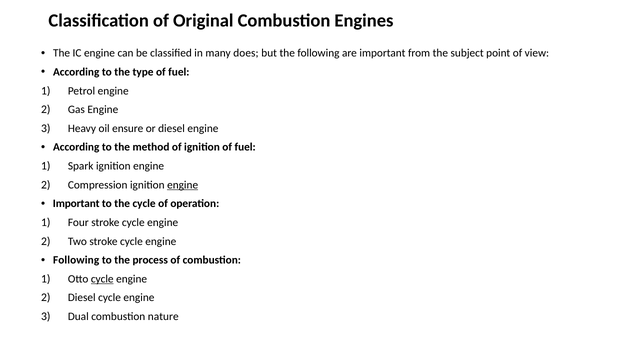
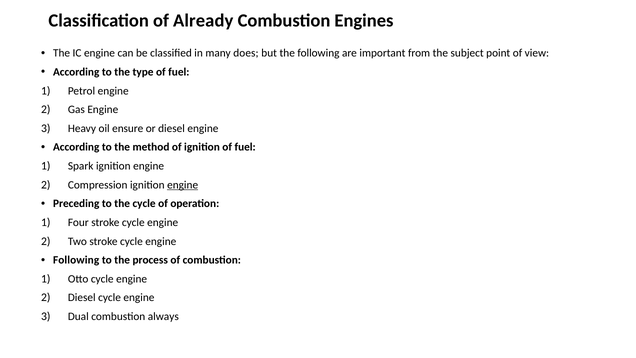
Original: Original -> Already
Important at (76, 204): Important -> Preceding
cycle at (102, 279) underline: present -> none
nature: nature -> always
